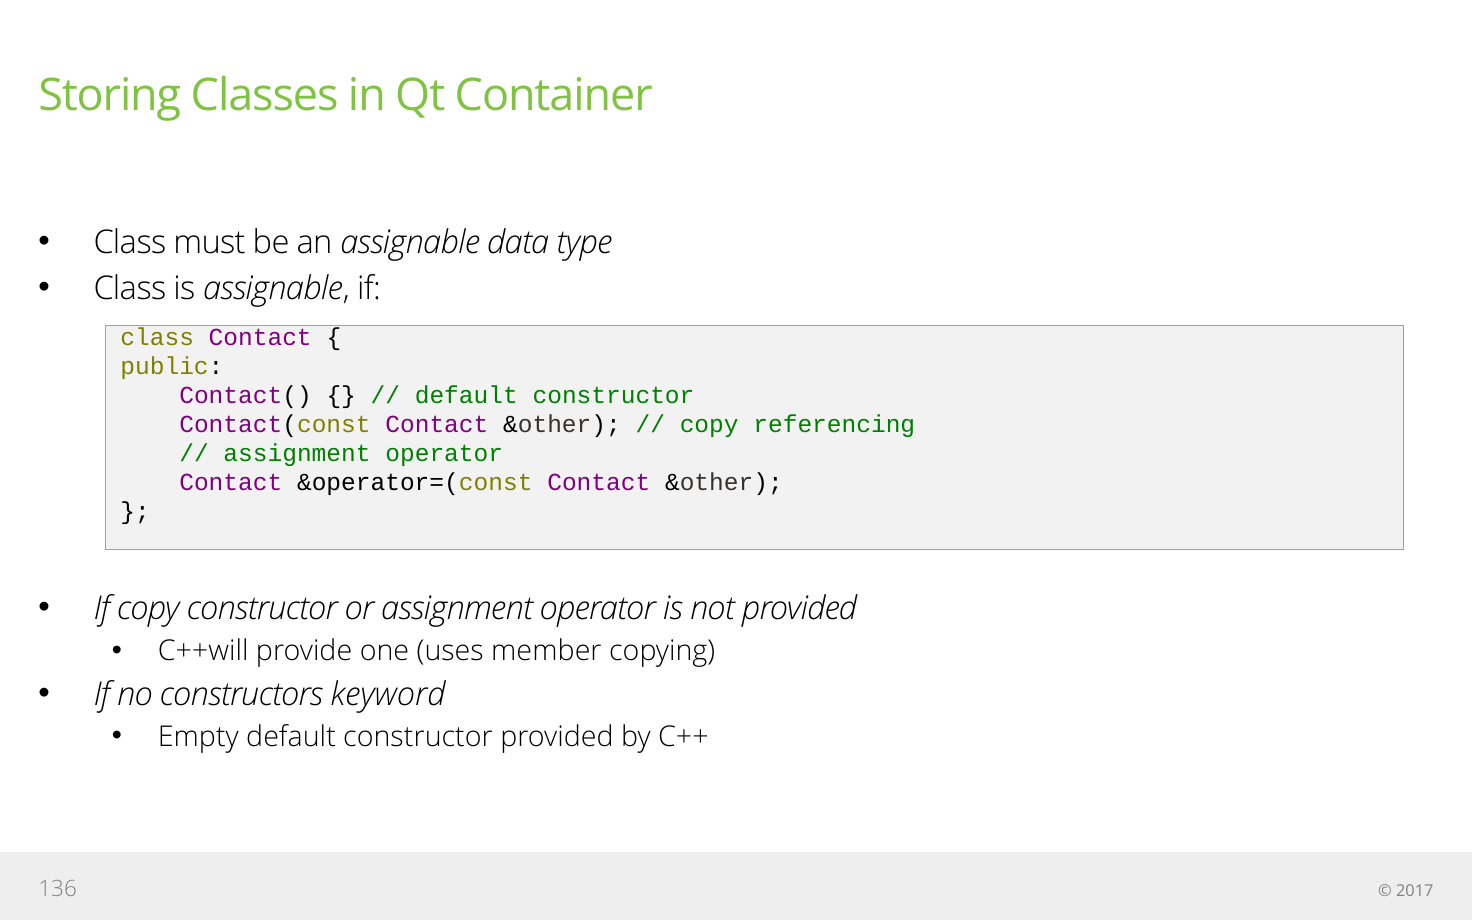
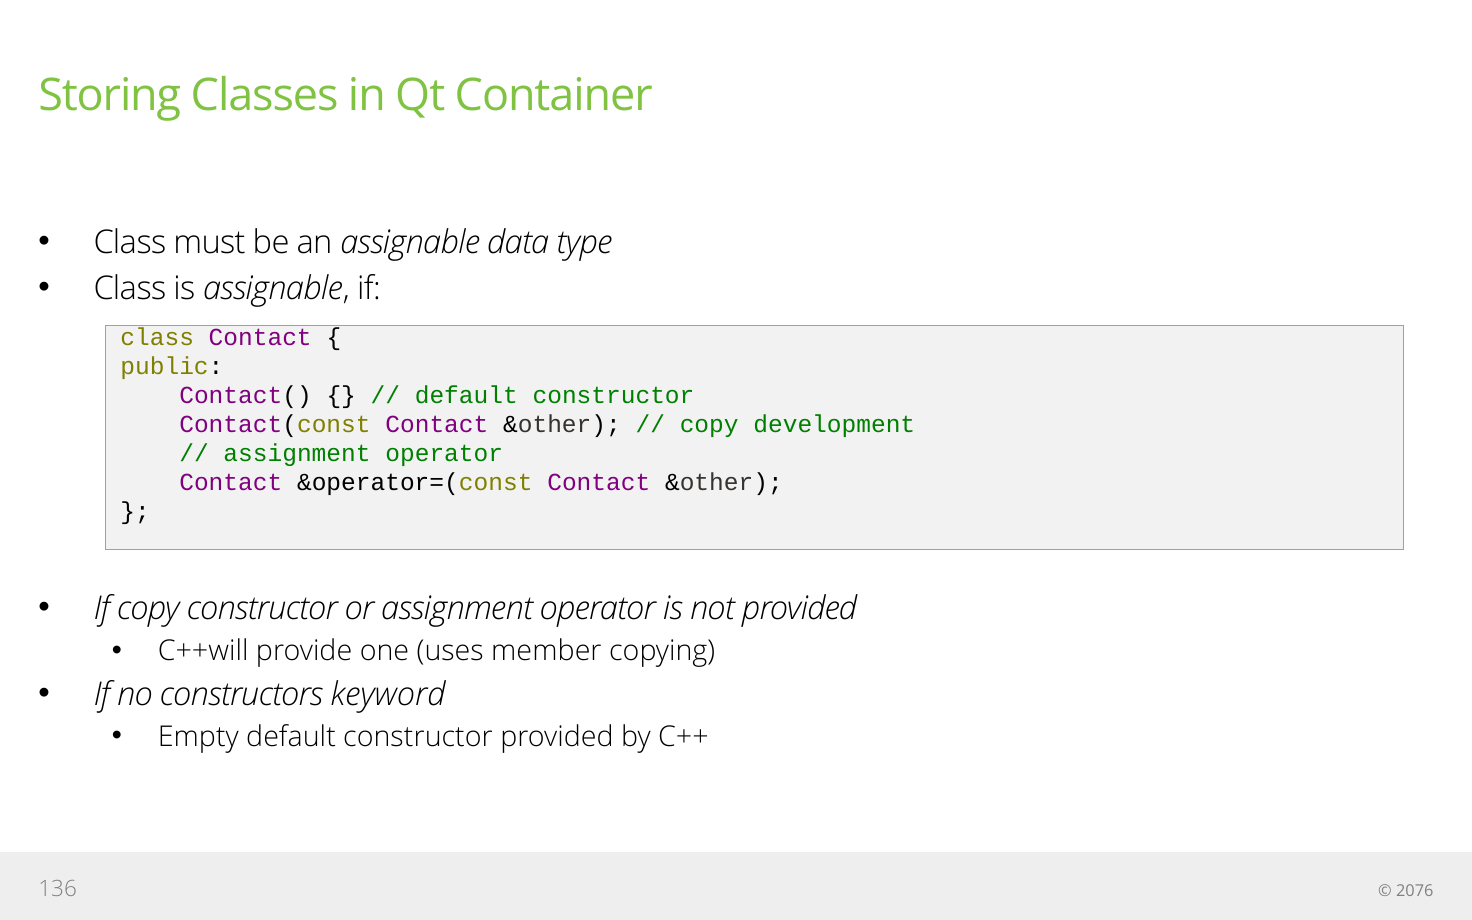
referencing: referencing -> development
2017: 2017 -> 2076
